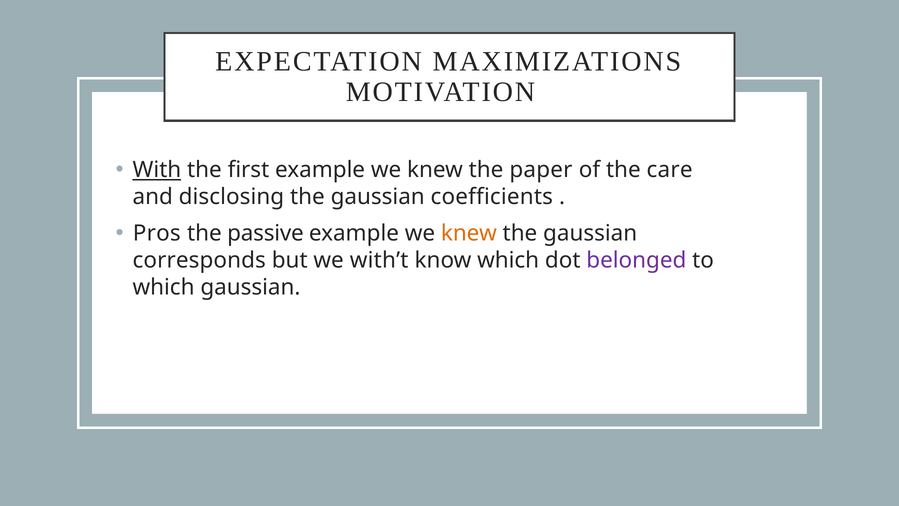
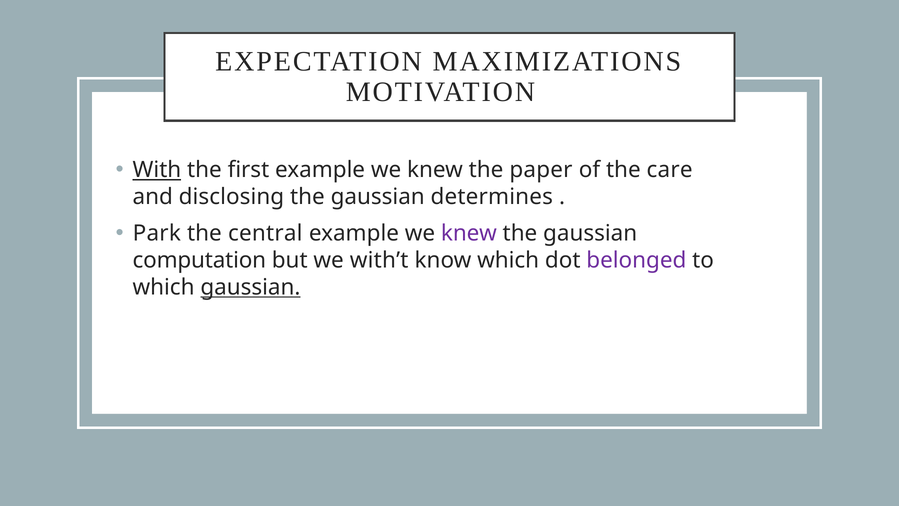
coefficients: coefficients -> determines
Pros: Pros -> Park
passive: passive -> central
knew at (469, 233) colour: orange -> purple
corresponds: corresponds -> computation
gaussian at (250, 287) underline: none -> present
